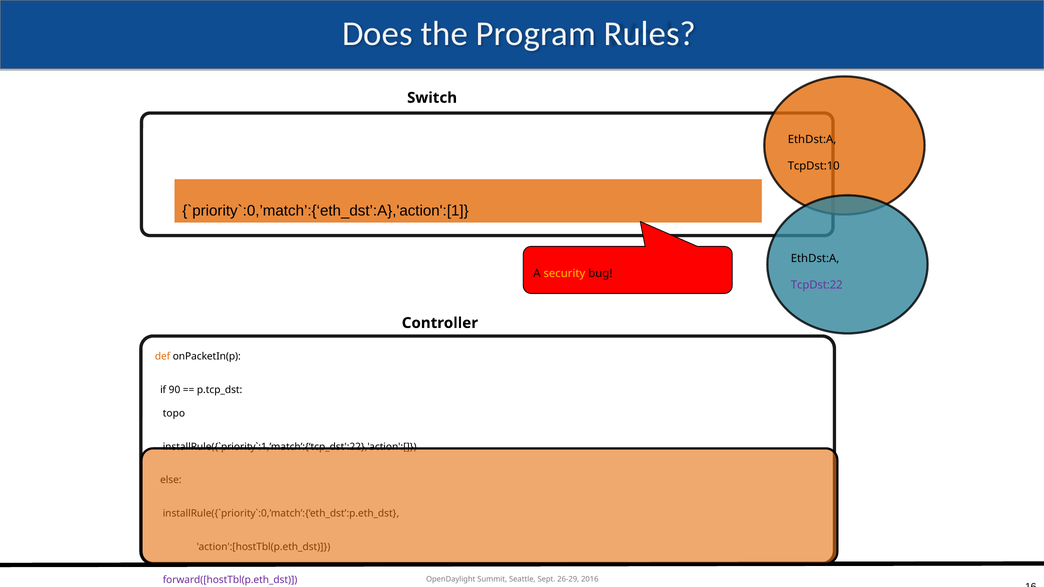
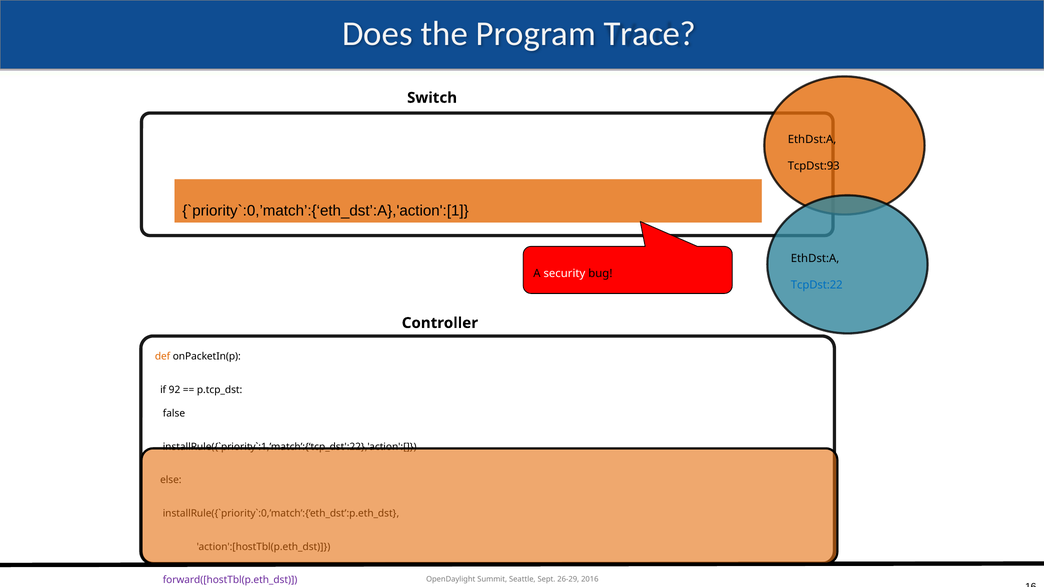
Rules: Rules -> Trace
TcpDst:10: TcpDst:10 -> TcpDst:93
security colour: yellow -> white
TcpDst:22 colour: purple -> blue
90: 90 -> 92
topo: topo -> false
